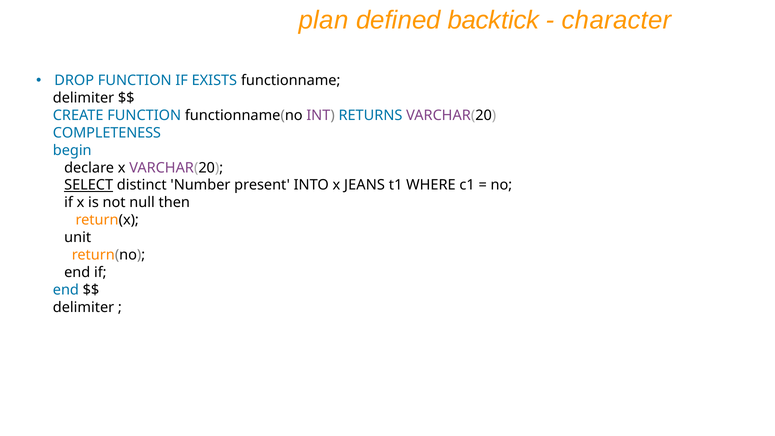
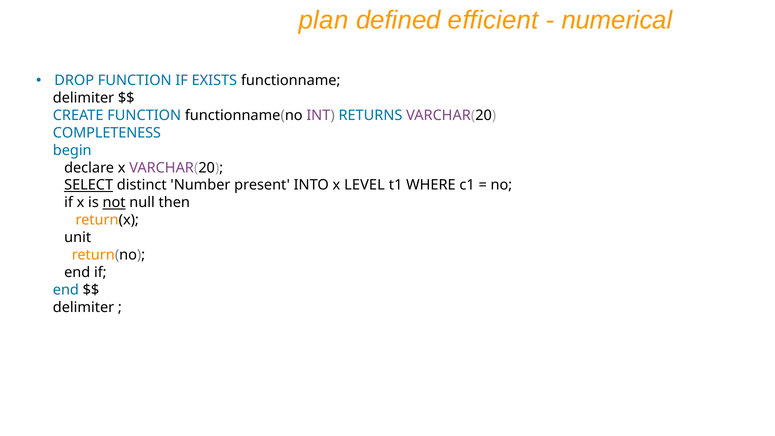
backtick: backtick -> efficient
character: character -> numerical
JEANS: JEANS -> LEVEL
not underline: none -> present
